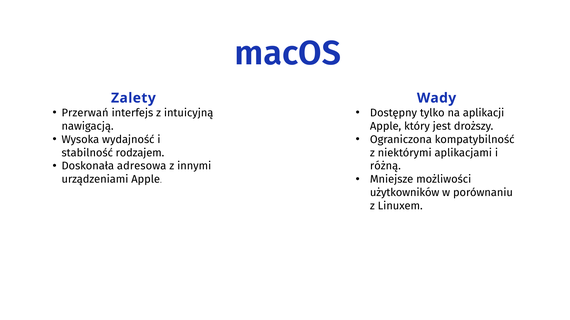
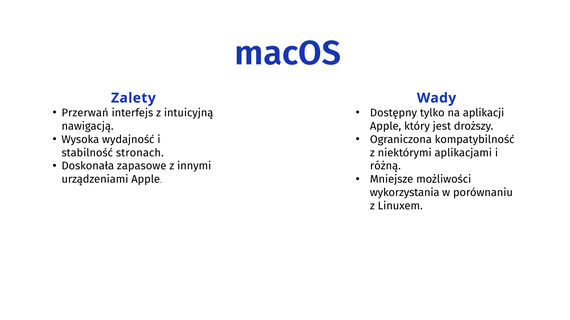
rodzajem: rodzajem -> stronach
adresowa: adresowa -> zapasowe
użytkowników: użytkowników -> wykorzystania
